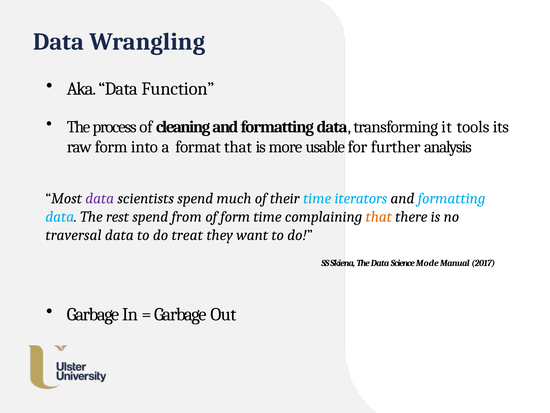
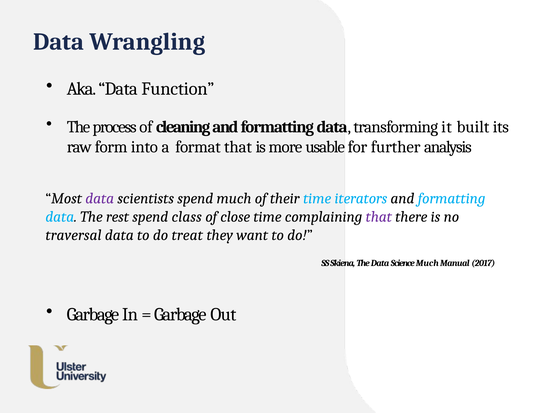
tools: tools -> built
from: from -> class
of form: form -> close
that at (379, 217) colour: orange -> purple
Science Mode: Mode -> Much
